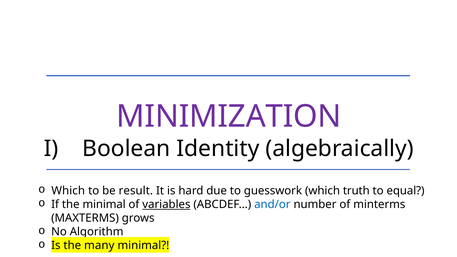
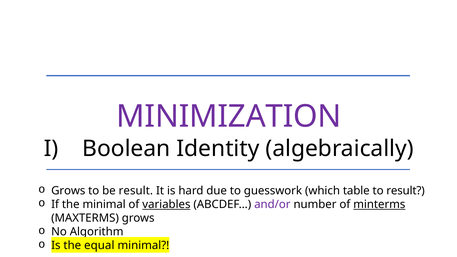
Which at (68, 191): Which -> Grows
truth: truth -> table
to equal: equal -> result
and/or colour: blue -> purple
minterms underline: none -> present
many: many -> equal
